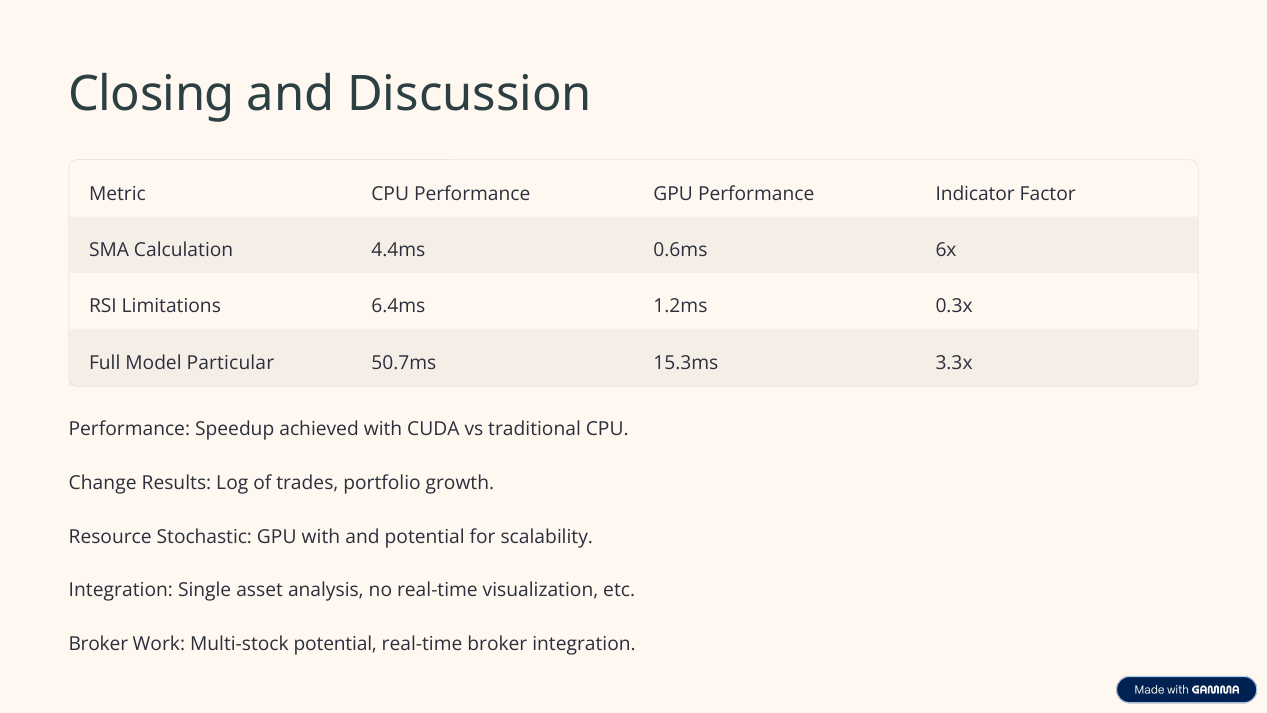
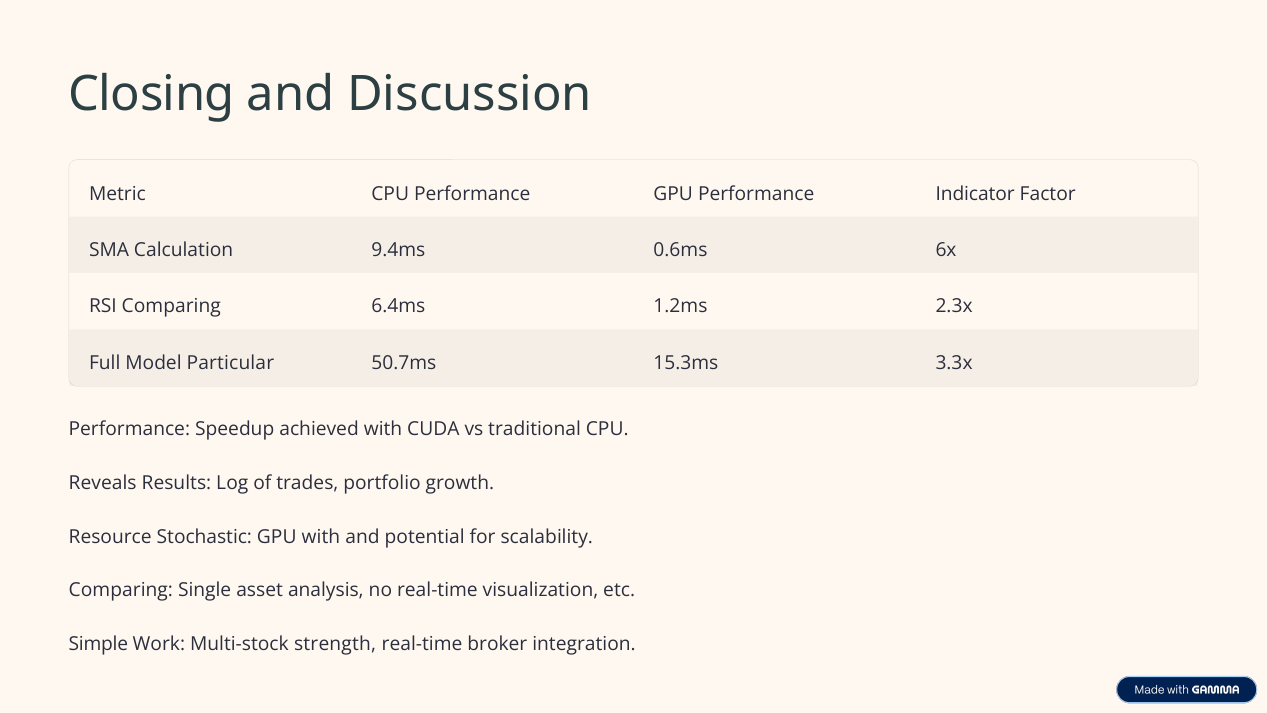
4.4ms: 4.4ms -> 9.4ms
RSI Limitations: Limitations -> Comparing
0.3x: 0.3x -> 2.3x
Change: Change -> Reveals
Integration at (121, 590): Integration -> Comparing
Broker at (98, 643): Broker -> Simple
Multi-stock potential: potential -> strength
